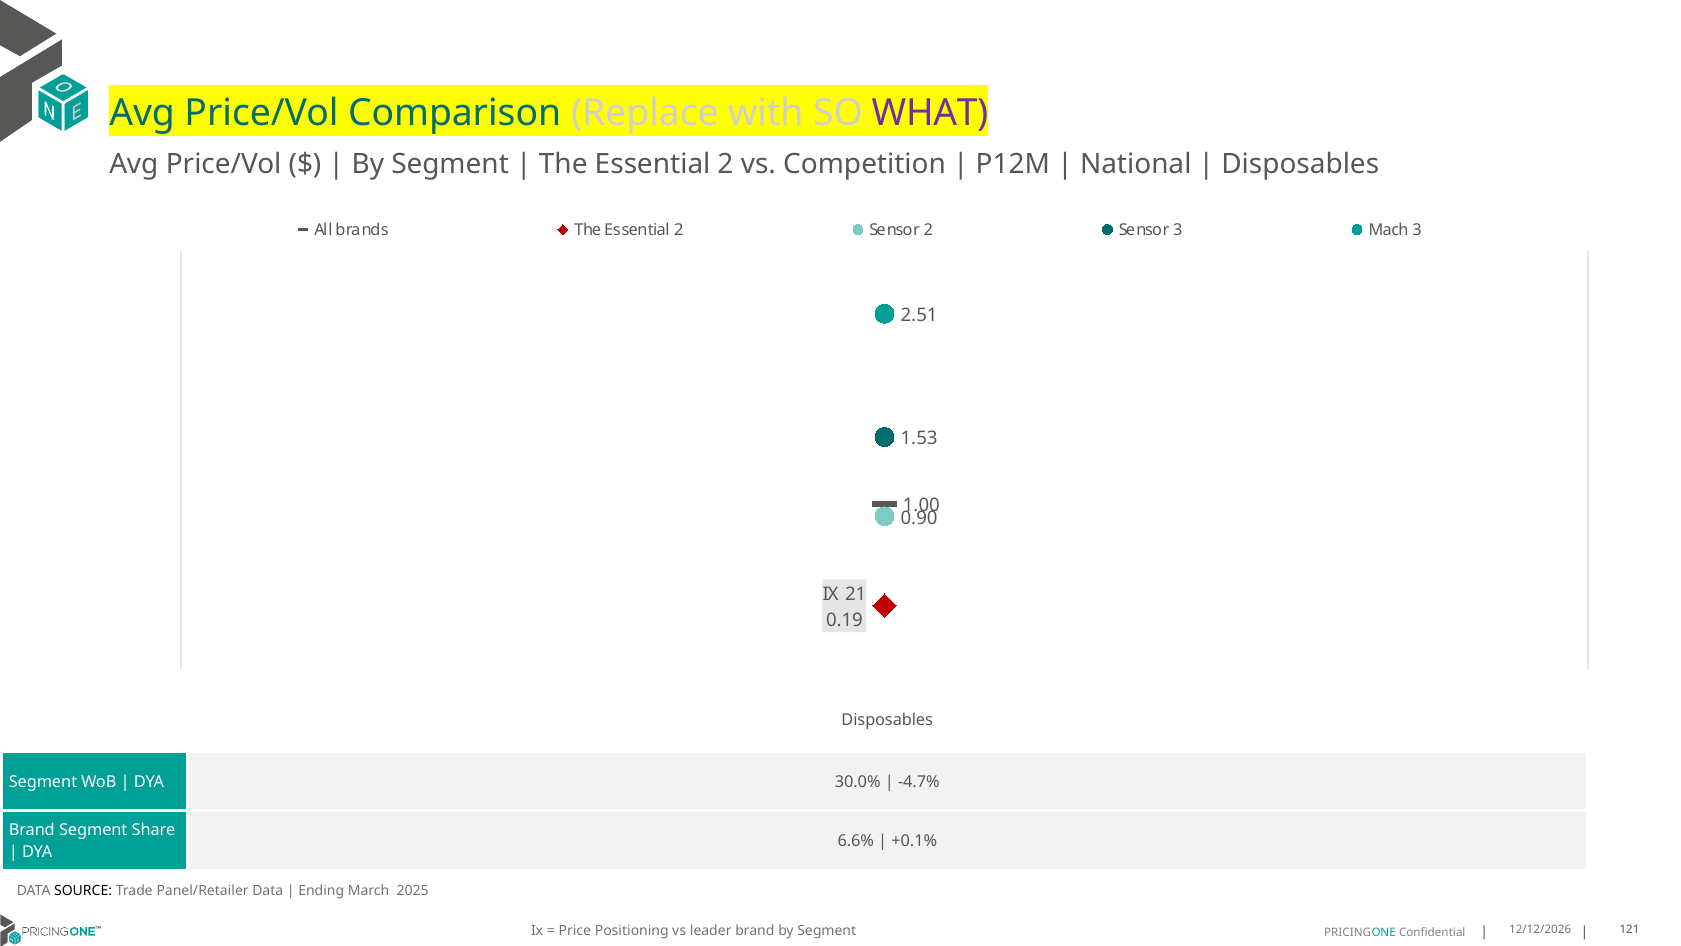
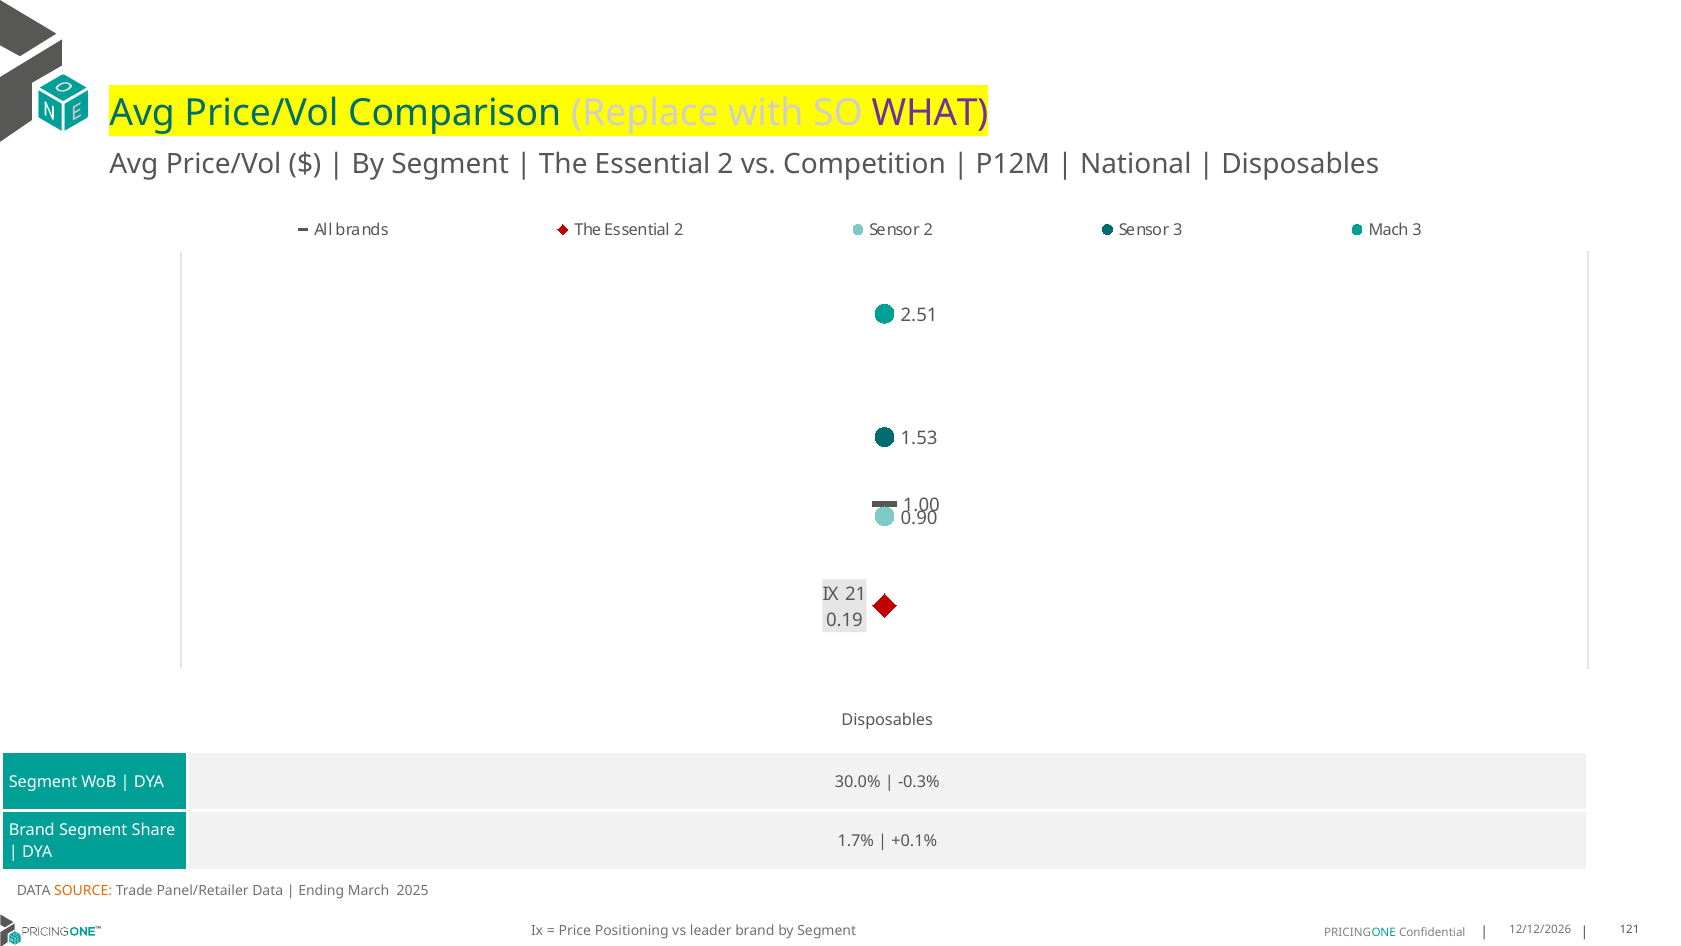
-4.7%: -4.7% -> -0.3%
6.6%: 6.6% -> 1.7%
SOURCE colour: black -> orange
